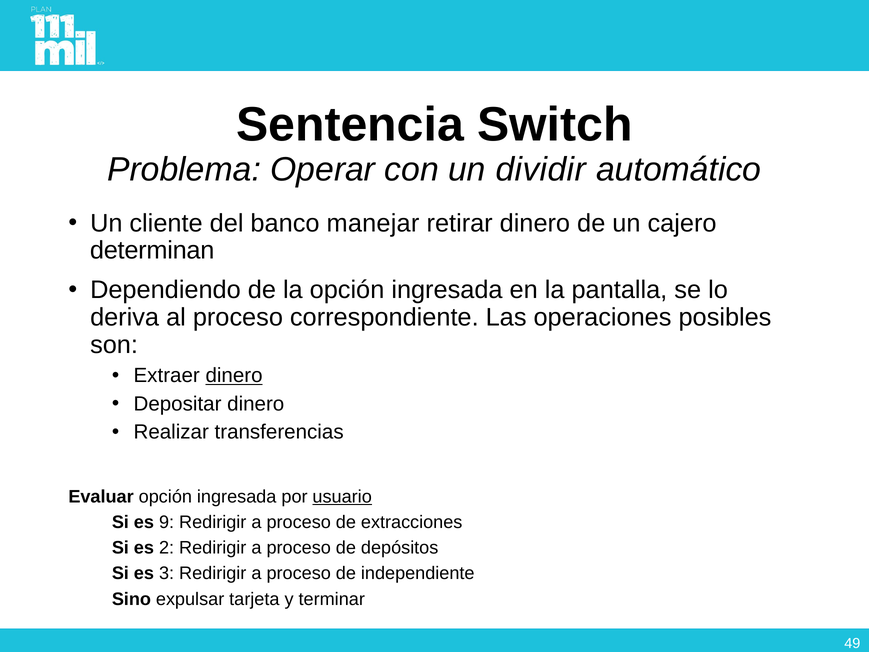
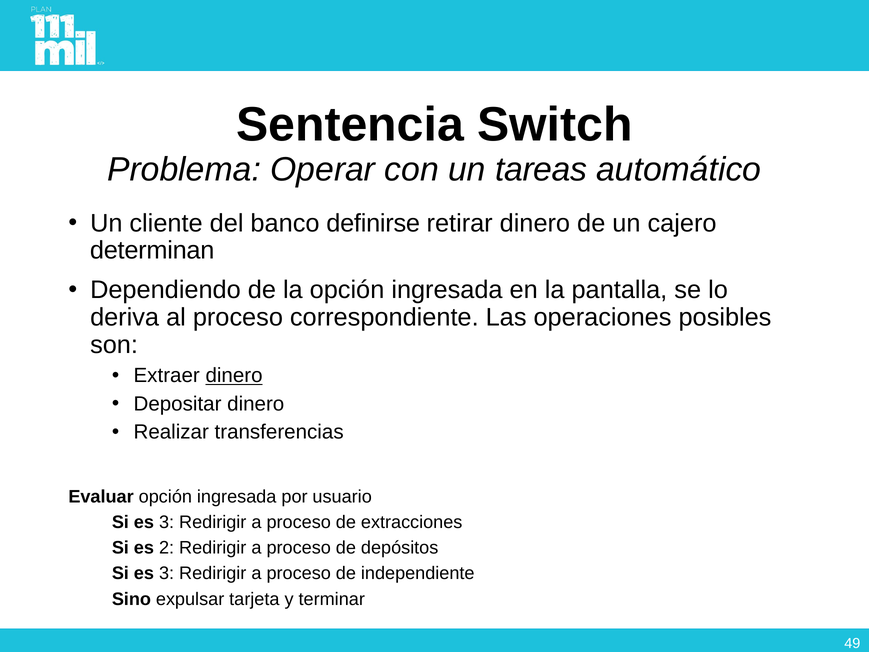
dividir: dividir -> tareas
manejar: manejar -> definirse
usuario underline: present -> none
9 at (167, 522): 9 -> 3
